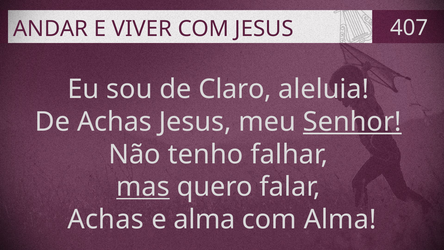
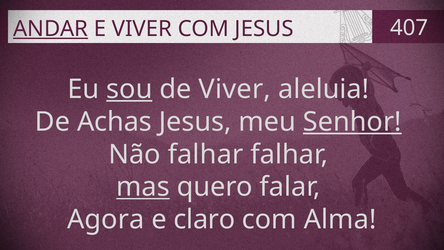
ANDAR underline: none -> present
sou underline: none -> present
de Claro: Claro -> Viver
Não tenho: tenho -> falhar
Achas at (106, 219): Achas -> Agora
e alma: alma -> claro
